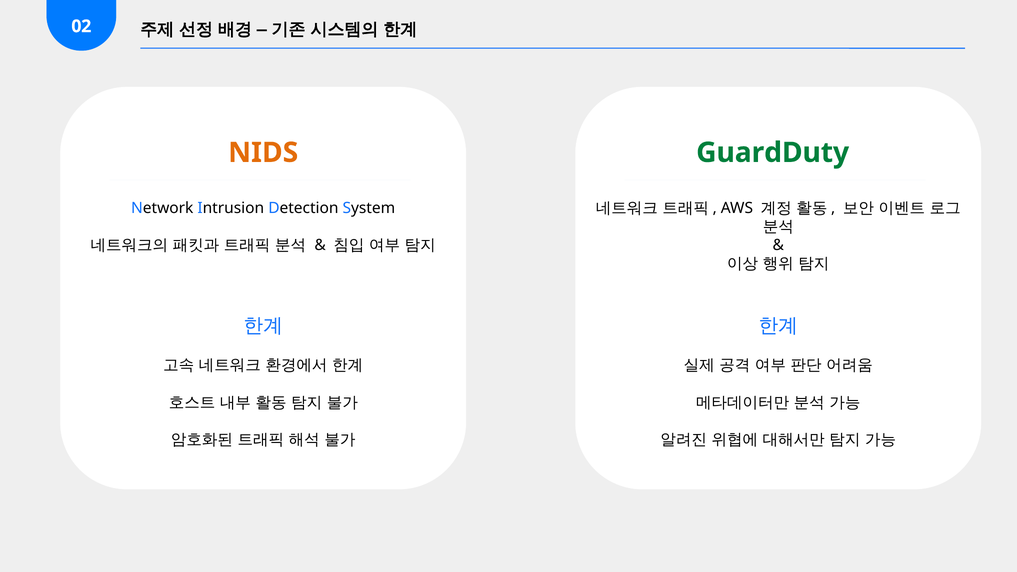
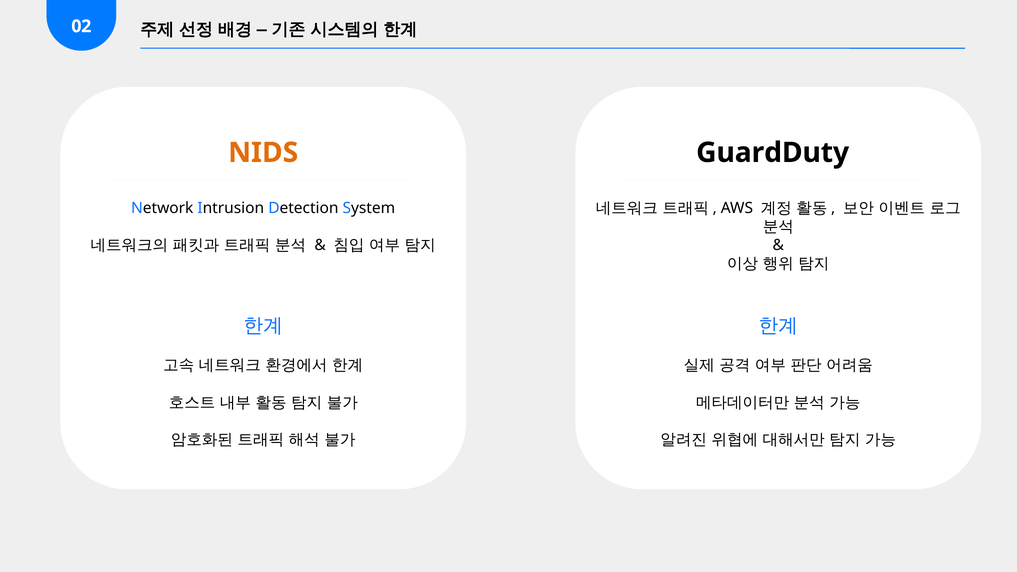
GuardDuty colour: green -> black
